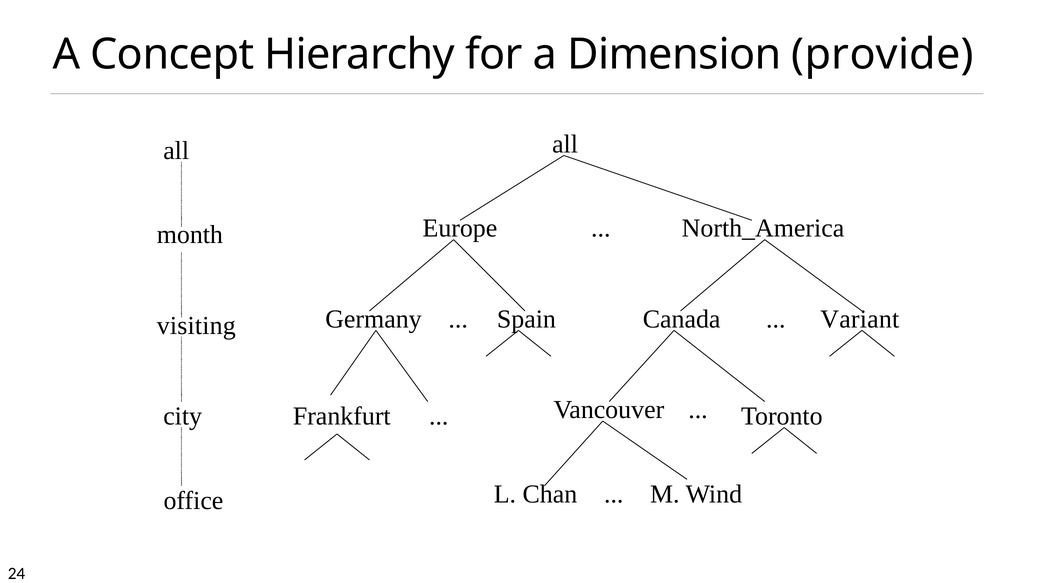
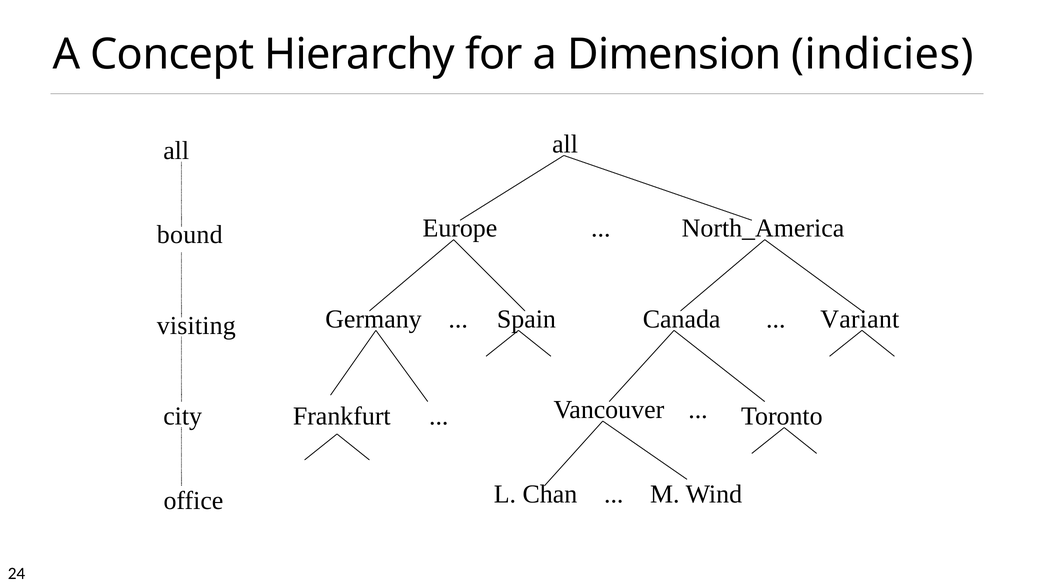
provide: provide -> indicies
month: month -> bound
